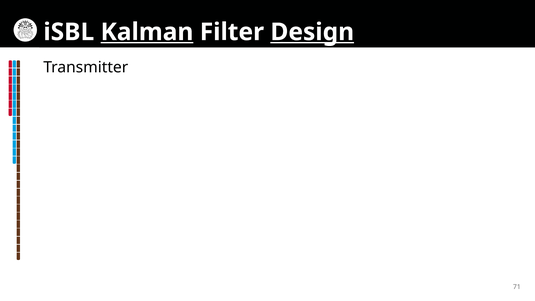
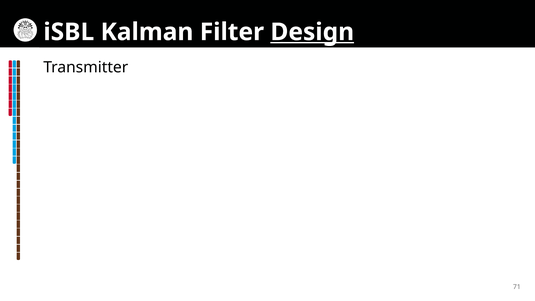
Kalman underline: present -> none
